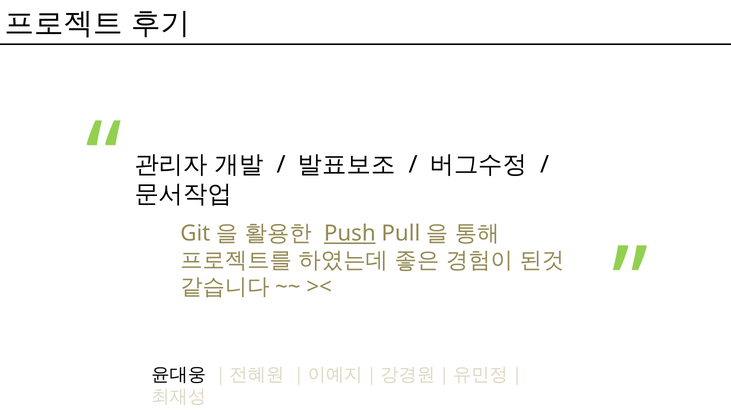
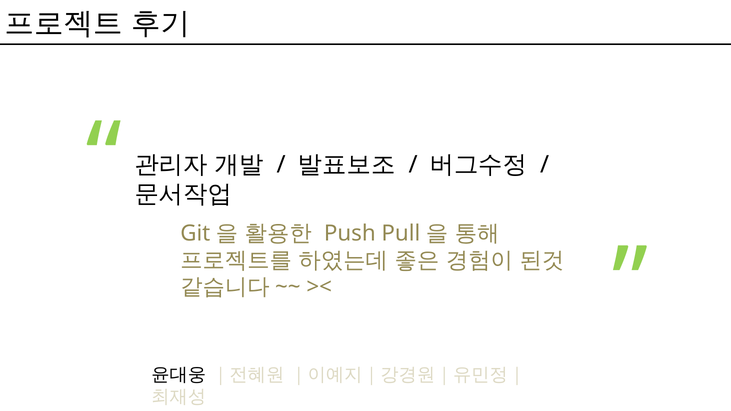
Push underline: present -> none
